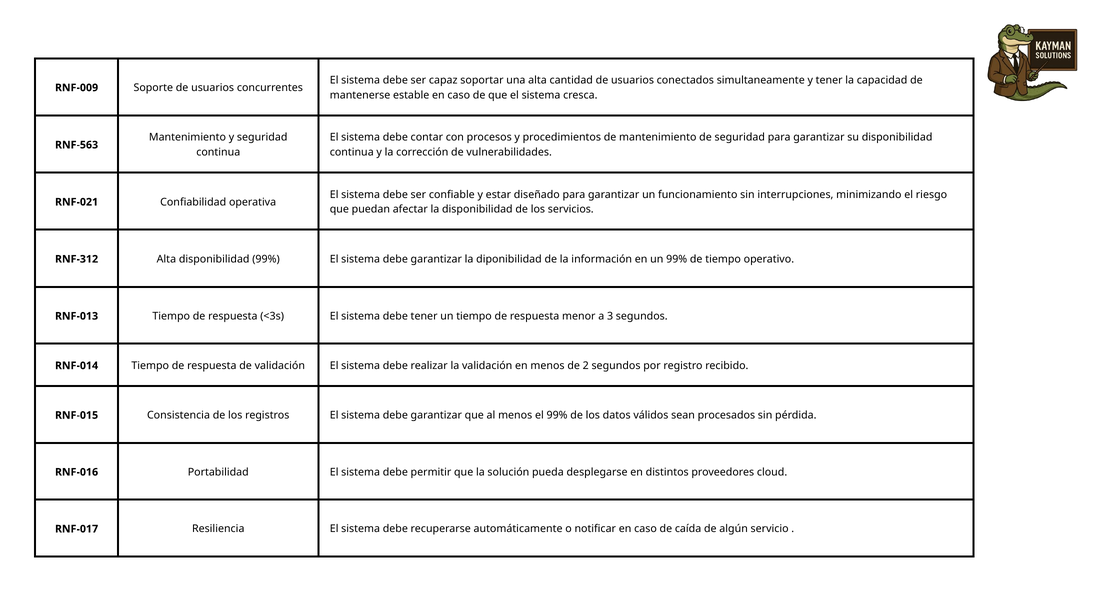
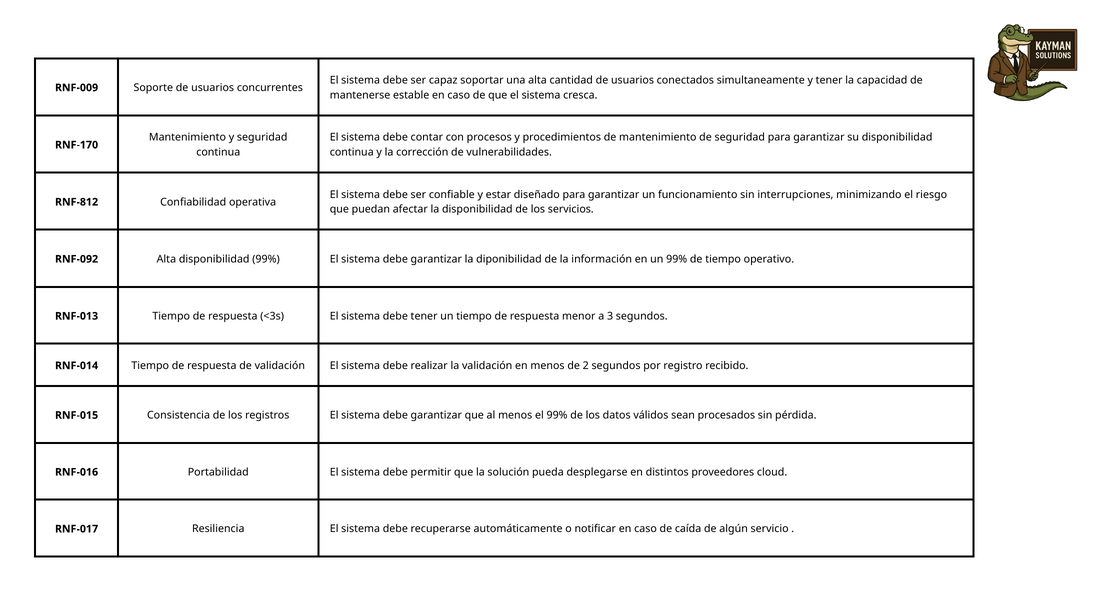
RNF-563: RNF-563 -> RNF-170
RNF-021: RNF-021 -> RNF-812
RNF-312: RNF-312 -> RNF-092
